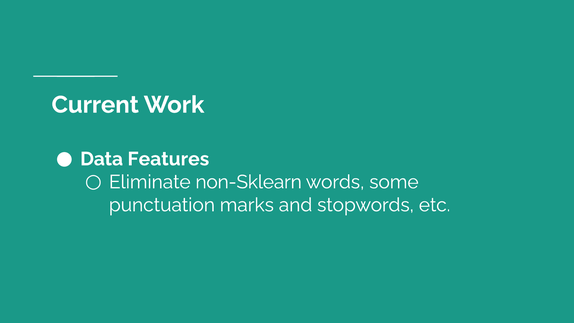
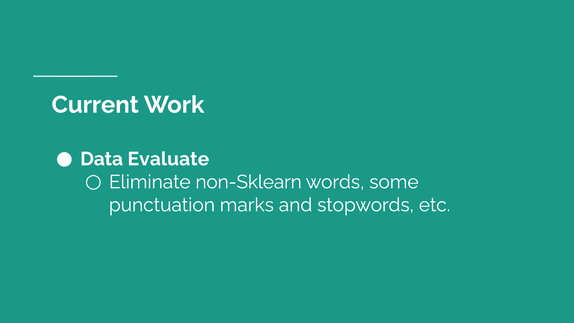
Features: Features -> Evaluate
